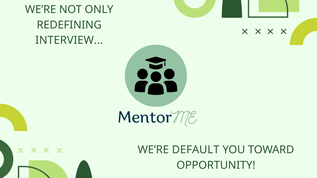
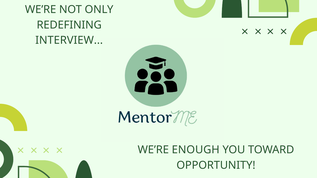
DEFAULT: DEFAULT -> ENOUGH
